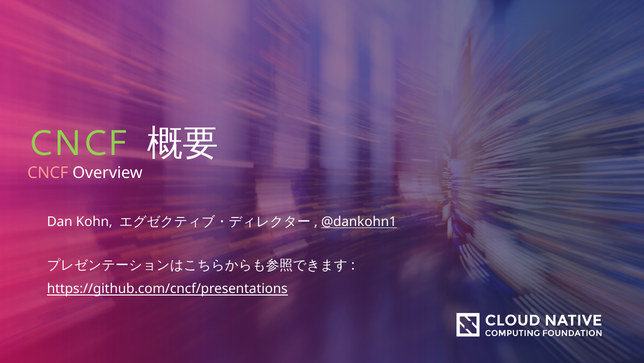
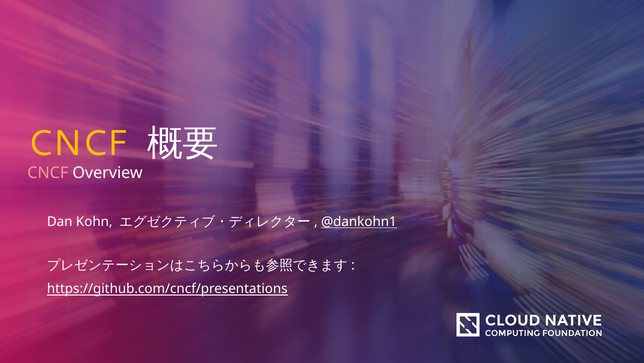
CNCF at (78, 143) colour: light green -> yellow
